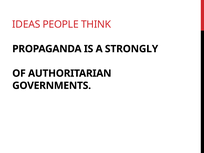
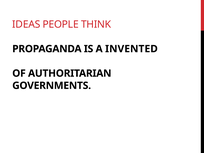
STRONGLY: STRONGLY -> INVENTED
